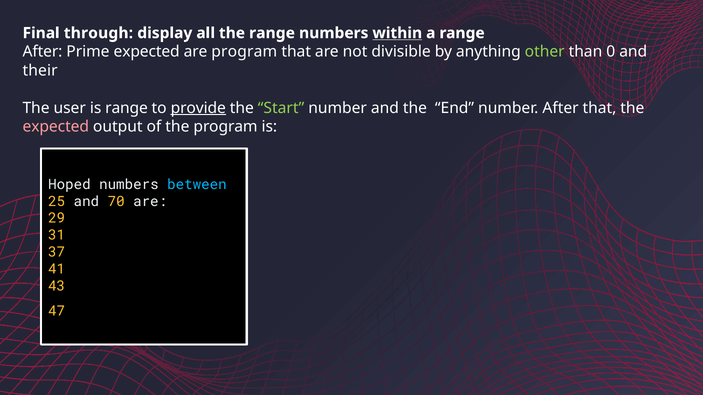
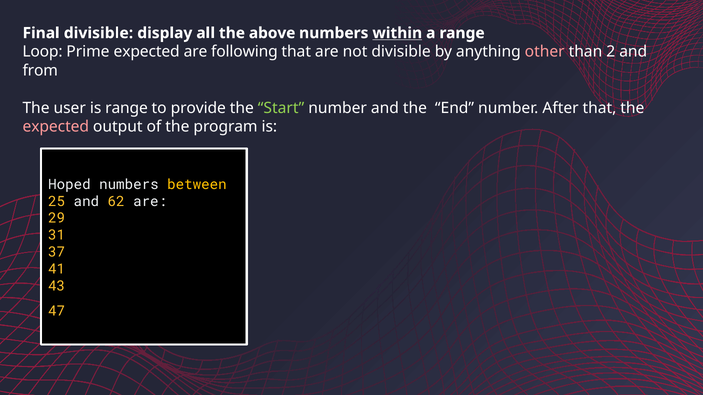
Final through: through -> divisible
the range: range -> above
After at (42, 52): After -> Loop
are program: program -> following
other colour: light green -> pink
0: 0 -> 2
their: their -> from
provide underline: present -> none
between colour: light blue -> yellow
70: 70 -> 62
